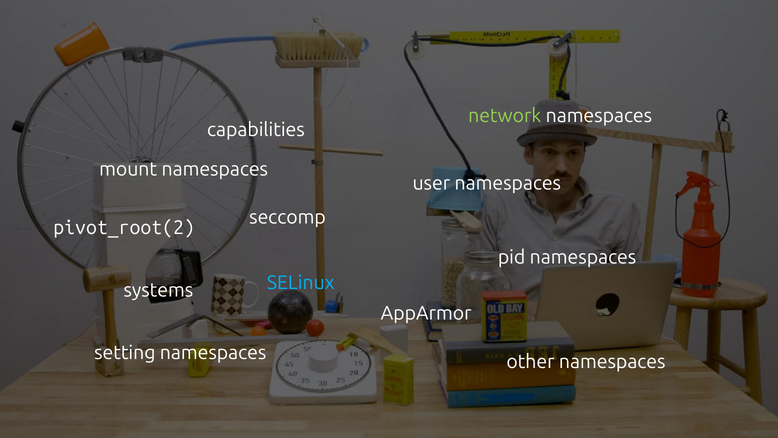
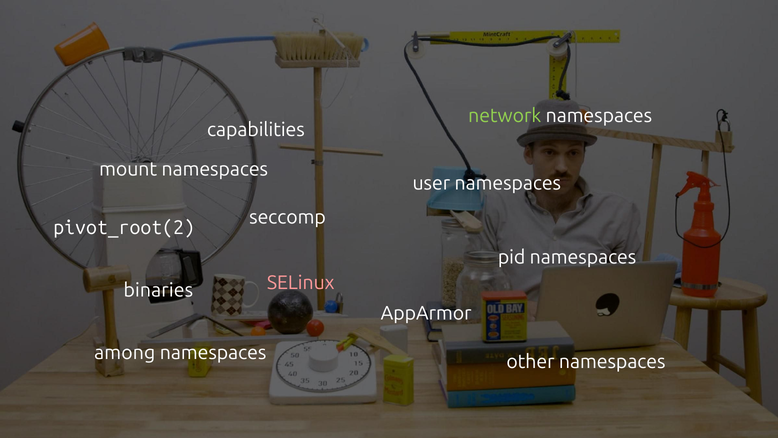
SELinux colour: light blue -> pink
systems: systems -> binaries
setting: setting -> among
